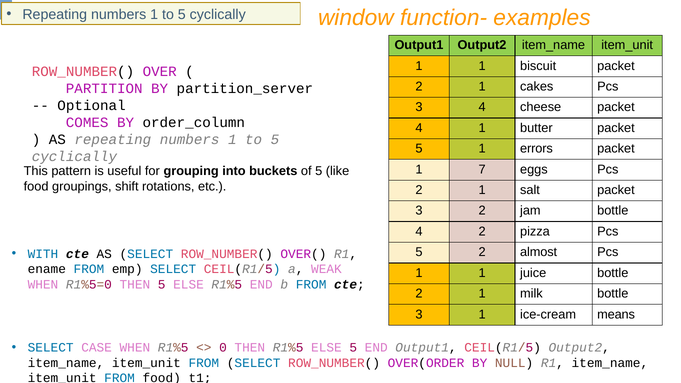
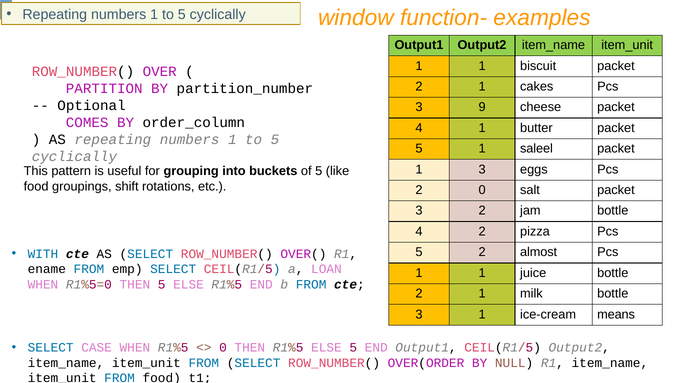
partition_server: partition_server -> partition_number
3 4: 4 -> 9
errors: errors -> saleel
1 7: 7 -> 3
1 at (482, 190): 1 -> 0
WEAK: WEAK -> LOAN
